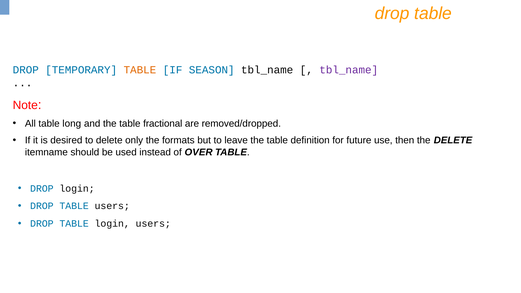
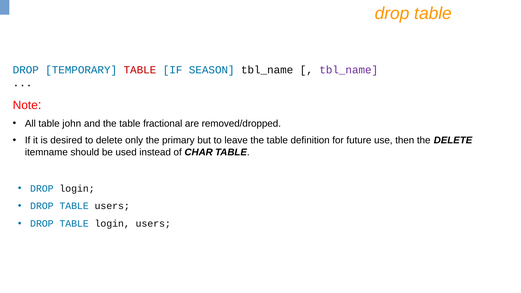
TABLE at (140, 70) colour: orange -> red
long: long -> john
formats: formats -> primary
OVER: OVER -> CHAR
